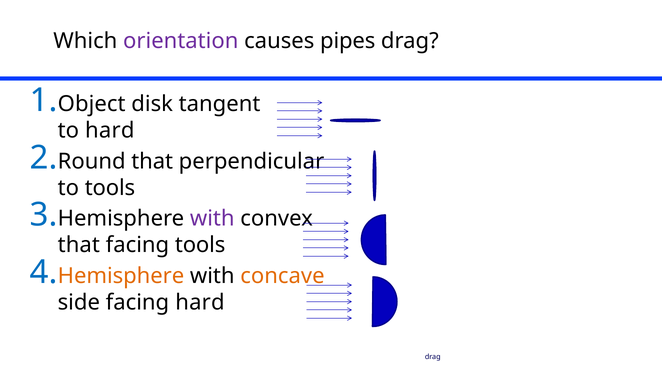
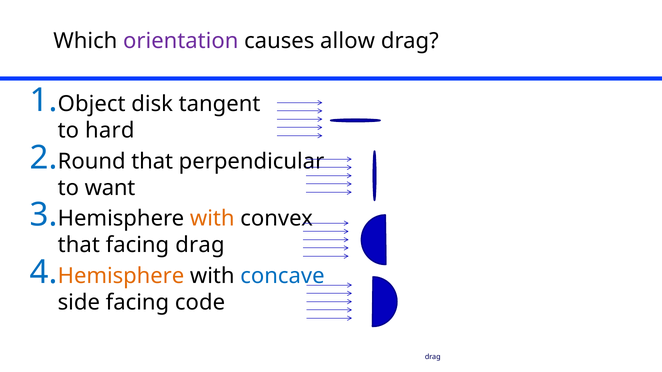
pipes: pipes -> allow
to tools: tools -> want
with at (212, 219) colour: purple -> orange
facing tools: tools -> drag
concave colour: orange -> blue
facing hard: hard -> code
